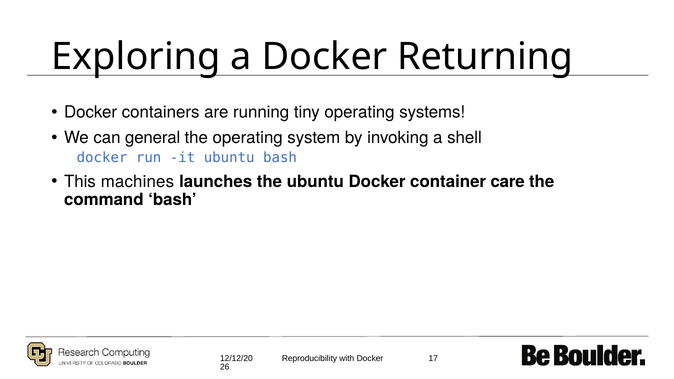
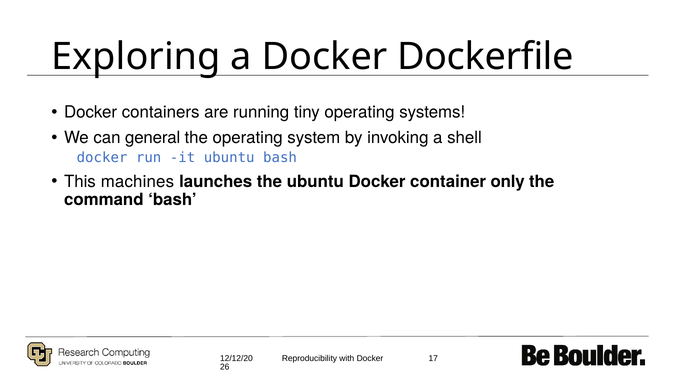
Returning: Returning -> Dockerfile
care: care -> only
